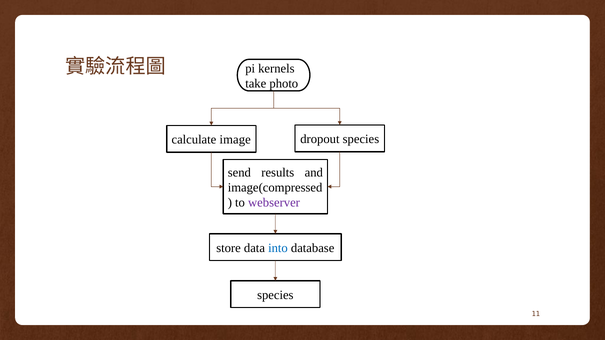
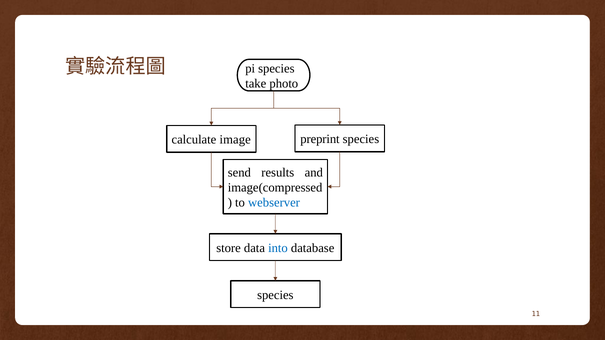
pi kernels: kernels -> species
dropout: dropout -> preprint
webserver colour: purple -> blue
